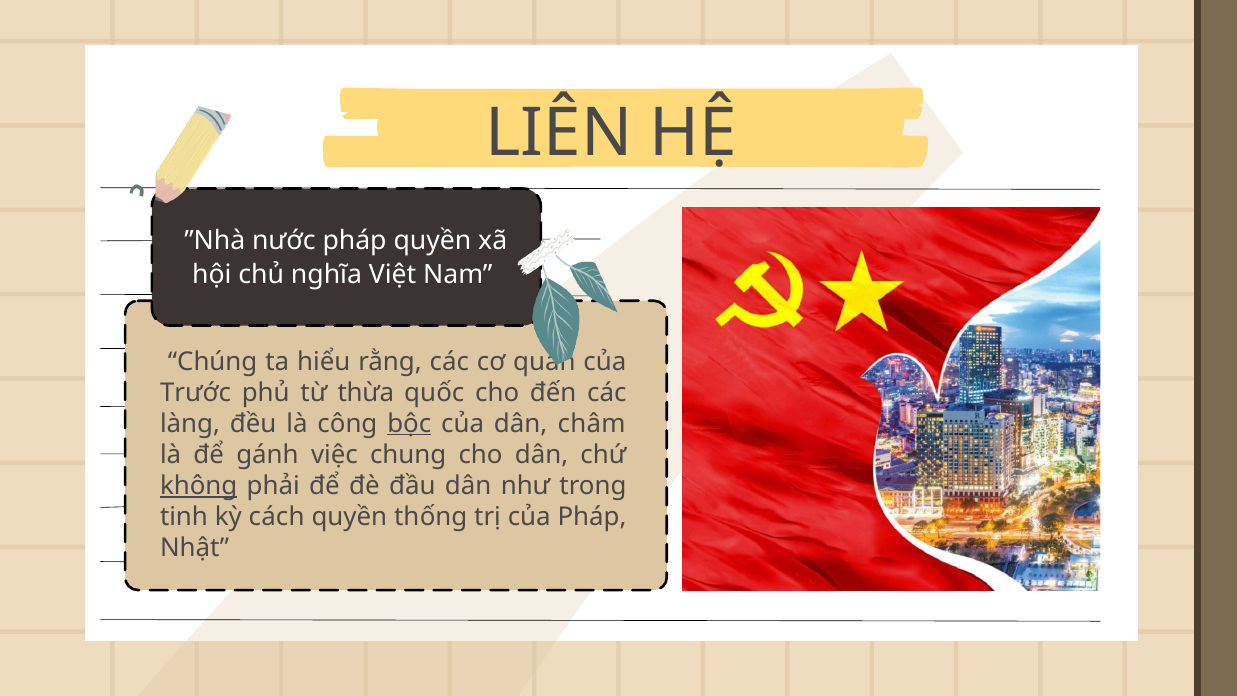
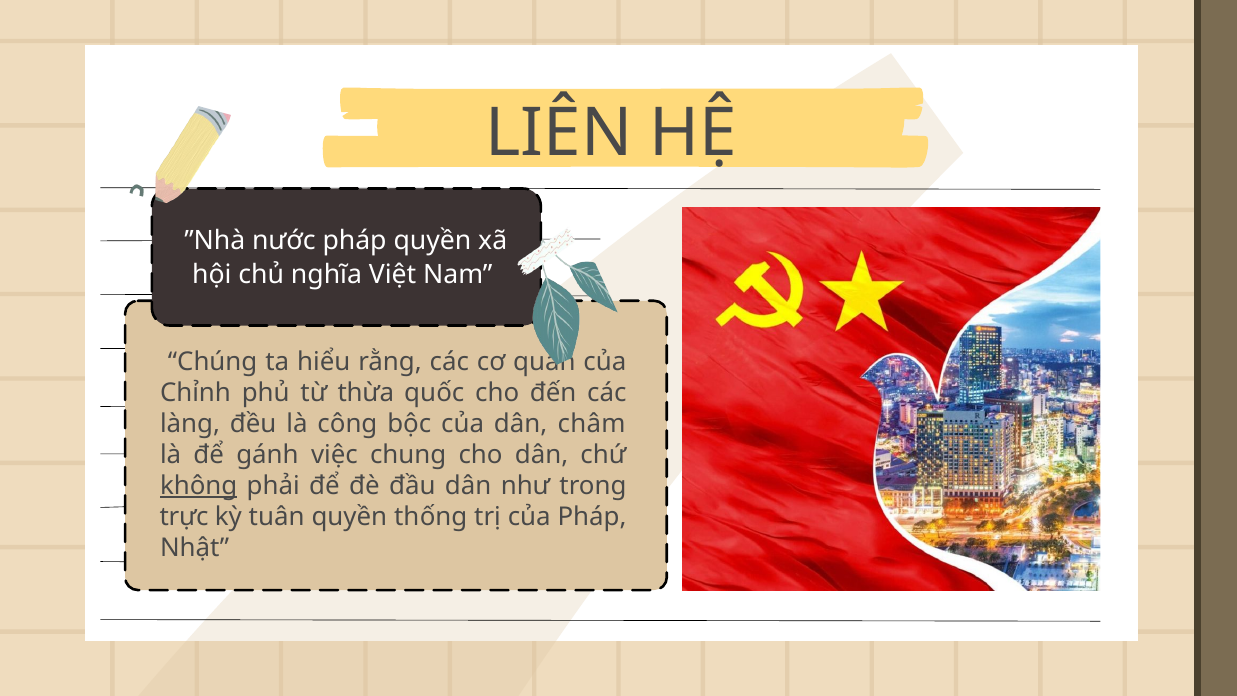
Trước: Trước -> Chỉnh
bộc underline: present -> none
tinh: tinh -> trực
cách: cách -> tuân
